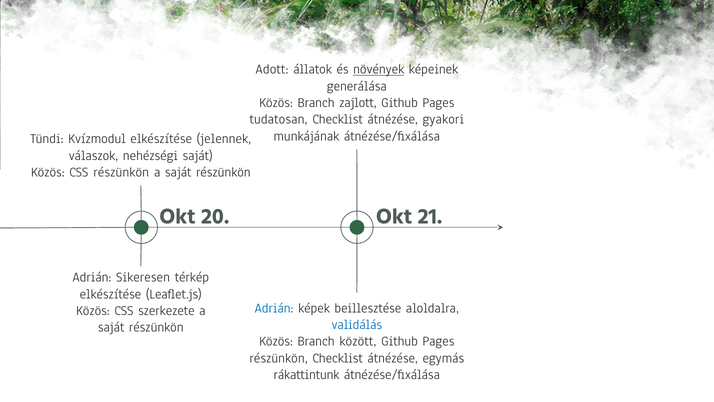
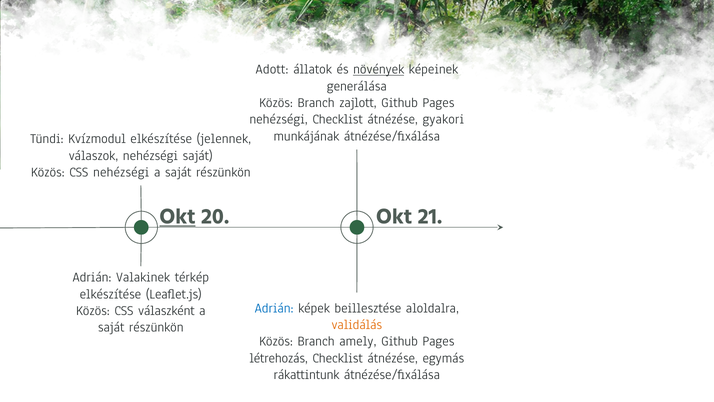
tudatosan at (279, 119): tudatosan -> nehézségi
CSS részünkön: részünkön -> nehézségi
Okt at (177, 217) underline: none -> present
Sikeresen: Sikeresen -> Valakinek
szerkezete: szerkezete -> válaszként
validálás colour: blue -> orange
között: között -> amely
részünkön at (279, 358): részünkön -> létrehozás
